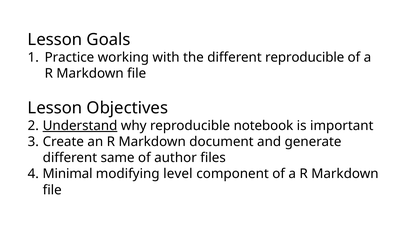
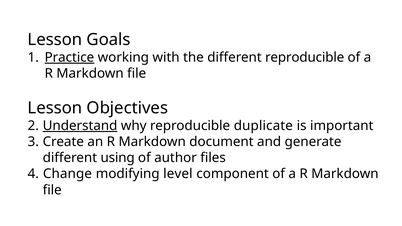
Practice underline: none -> present
notebook: notebook -> duplicate
same: same -> using
Minimal: Minimal -> Change
